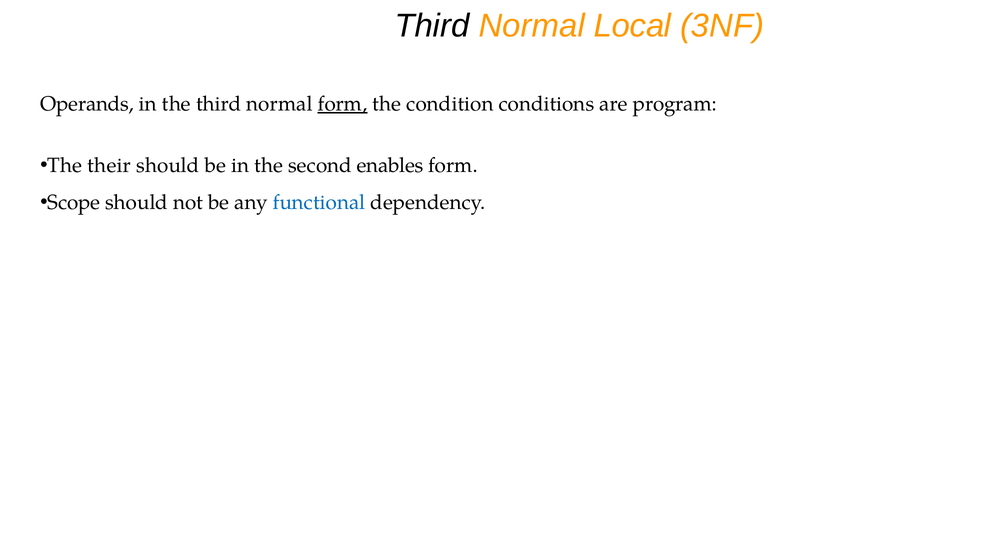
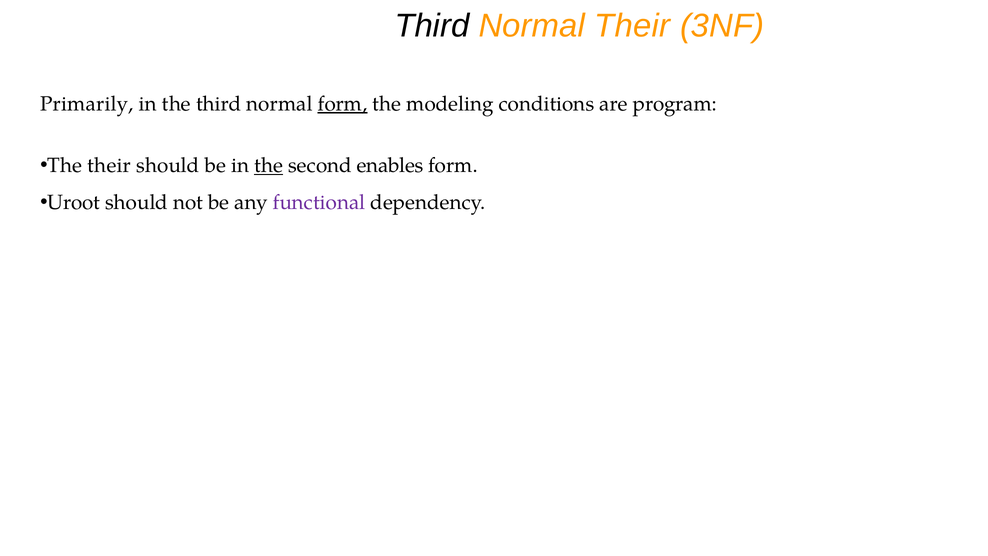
Normal Local: Local -> Their
Operands: Operands -> Primarily
condition: condition -> modeling
the at (269, 165) underline: none -> present
Scope: Scope -> Uroot
functional colour: blue -> purple
